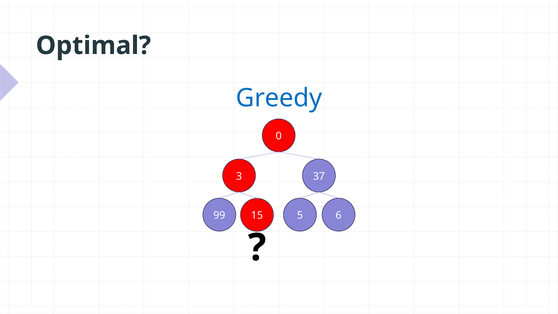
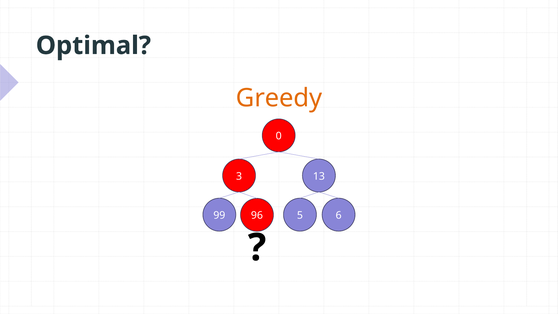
Greedy colour: blue -> orange
37: 37 -> 13
15: 15 -> 96
